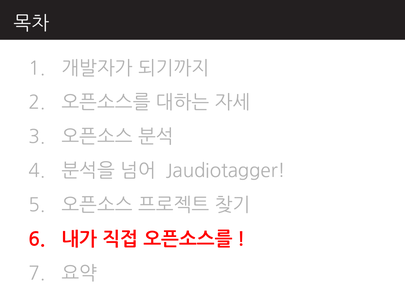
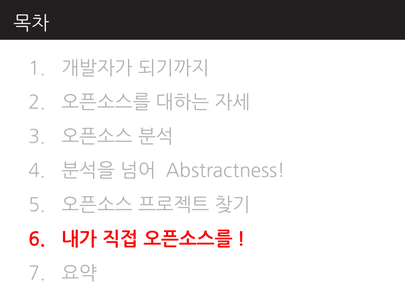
Jaudiotagger: Jaudiotagger -> Abstractness
